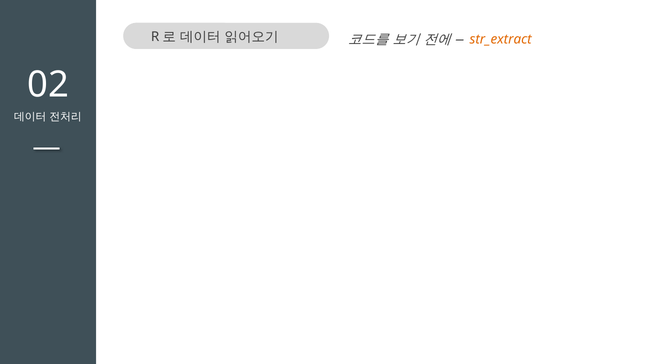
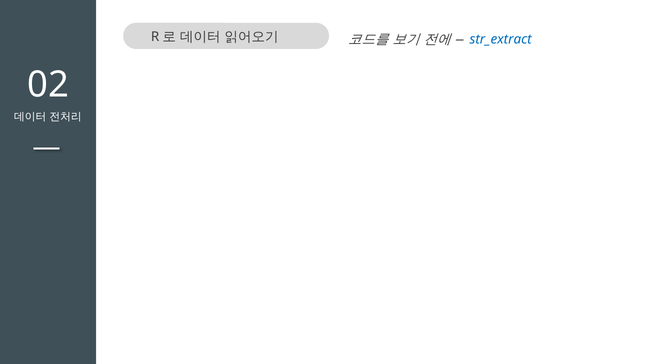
str_extract colour: orange -> blue
